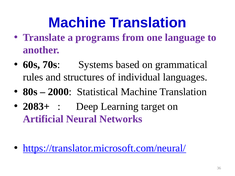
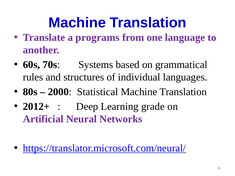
2083+: 2083+ -> 2012+
target: target -> grade
